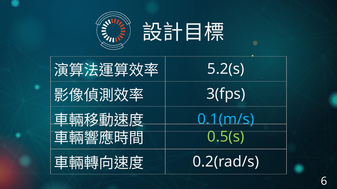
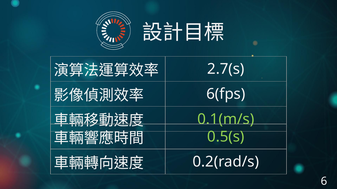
5.2(s: 5.2(s -> 2.7(s
3(fps: 3(fps -> 6(fps
0.1(m/s colour: light blue -> light green
